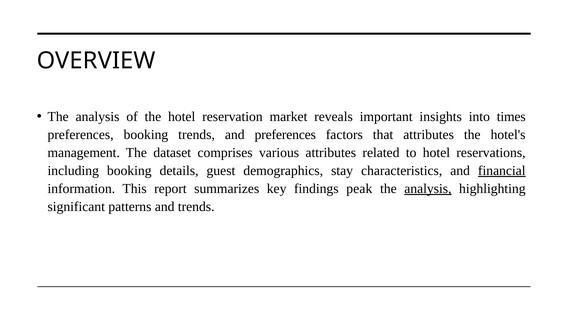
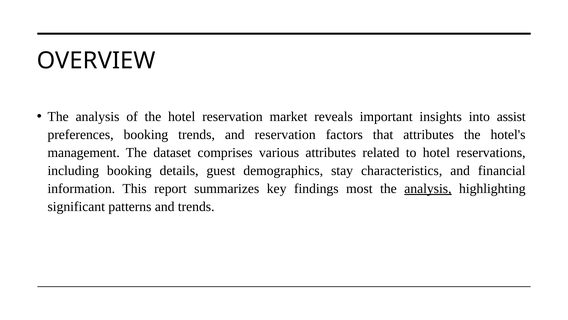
times: times -> assist
and preferences: preferences -> reservation
financial underline: present -> none
peak: peak -> most
